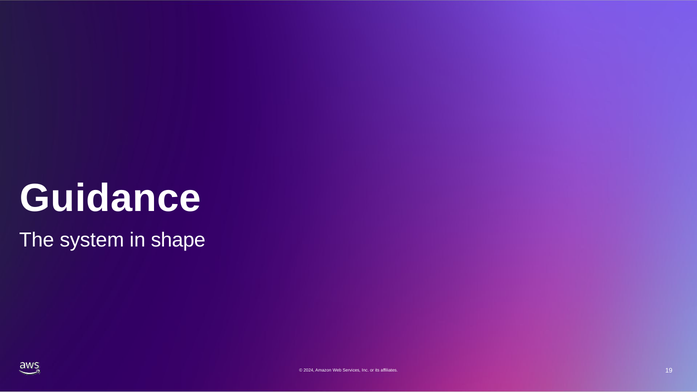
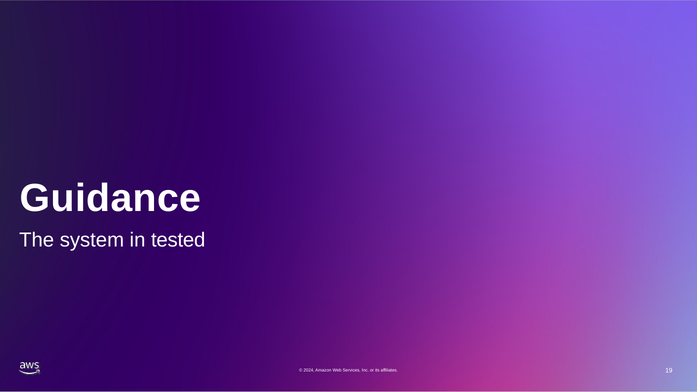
shape: shape -> tested
